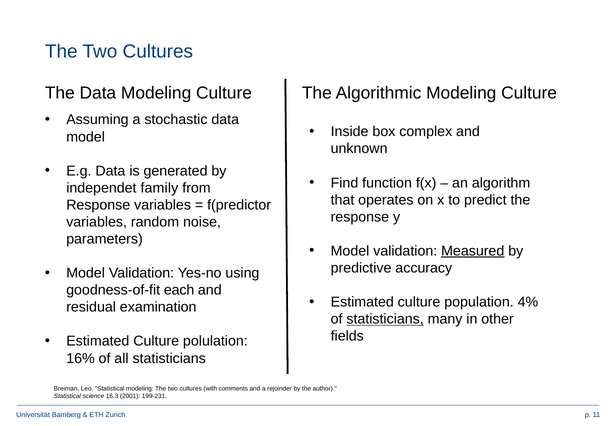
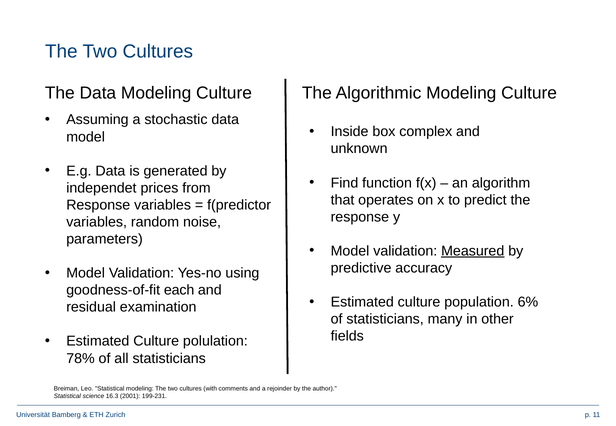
family: family -> prices
4%: 4% -> 6%
statisticians at (385, 320) underline: present -> none
16%: 16% -> 78%
